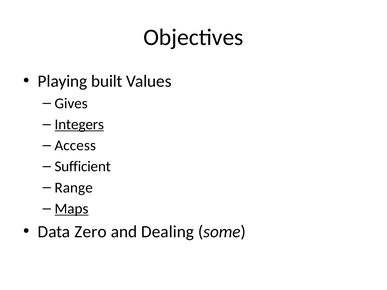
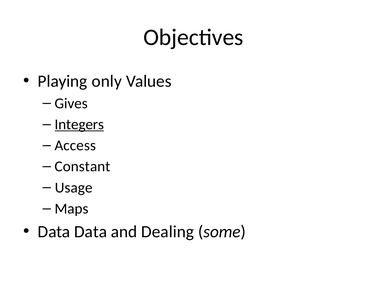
built: built -> only
Sufficient: Sufficient -> Constant
Range: Range -> Usage
Maps underline: present -> none
Data Zero: Zero -> Data
